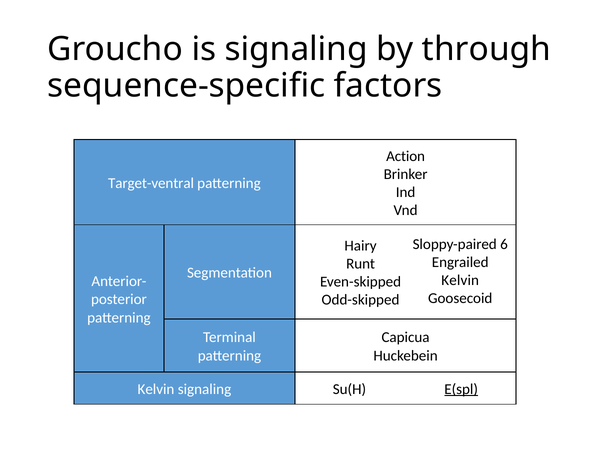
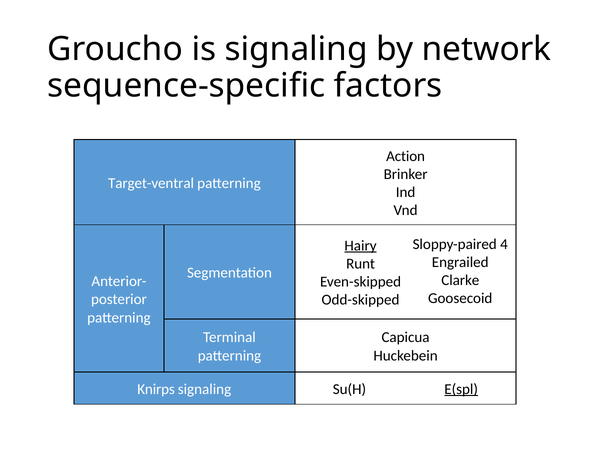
through: through -> network
6: 6 -> 4
Hairy underline: none -> present
Kelvin at (460, 281): Kelvin -> Clarke
Kelvin at (156, 389): Kelvin -> Knirps
